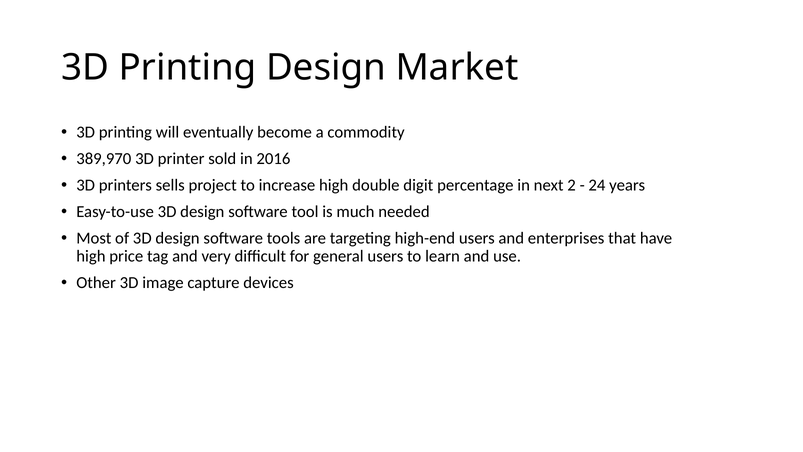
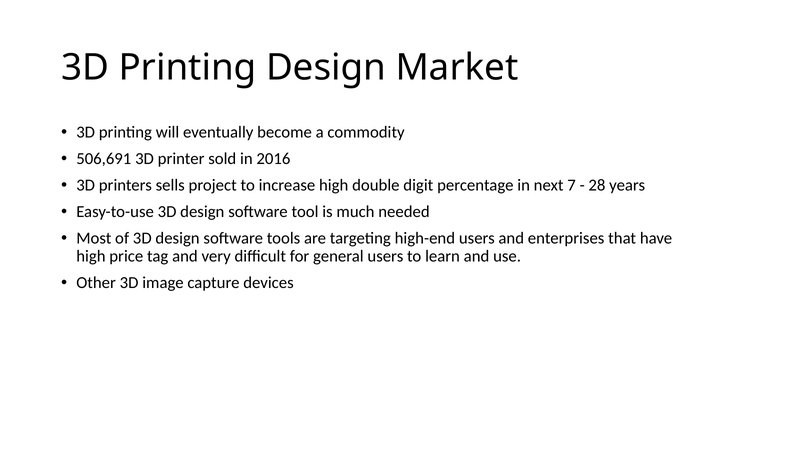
389,970: 389,970 -> 506,691
2: 2 -> 7
24: 24 -> 28
